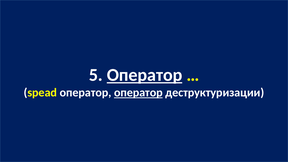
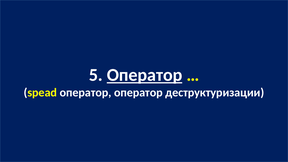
оператор at (138, 93) underline: present -> none
